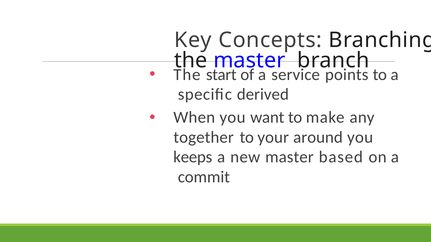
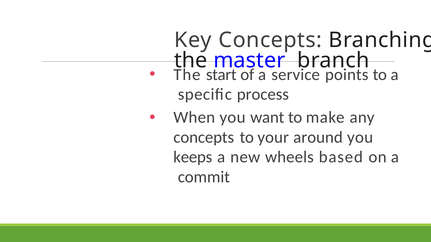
derived: derived -> process
together at (204, 137): together -> concepts
new master: master -> wheels
